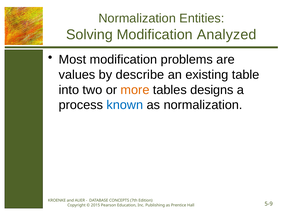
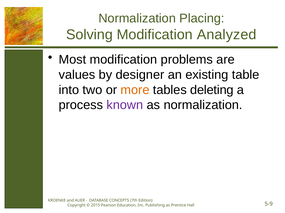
Entities: Entities -> Placing
describe: describe -> designer
designs: designs -> deleting
known colour: blue -> purple
